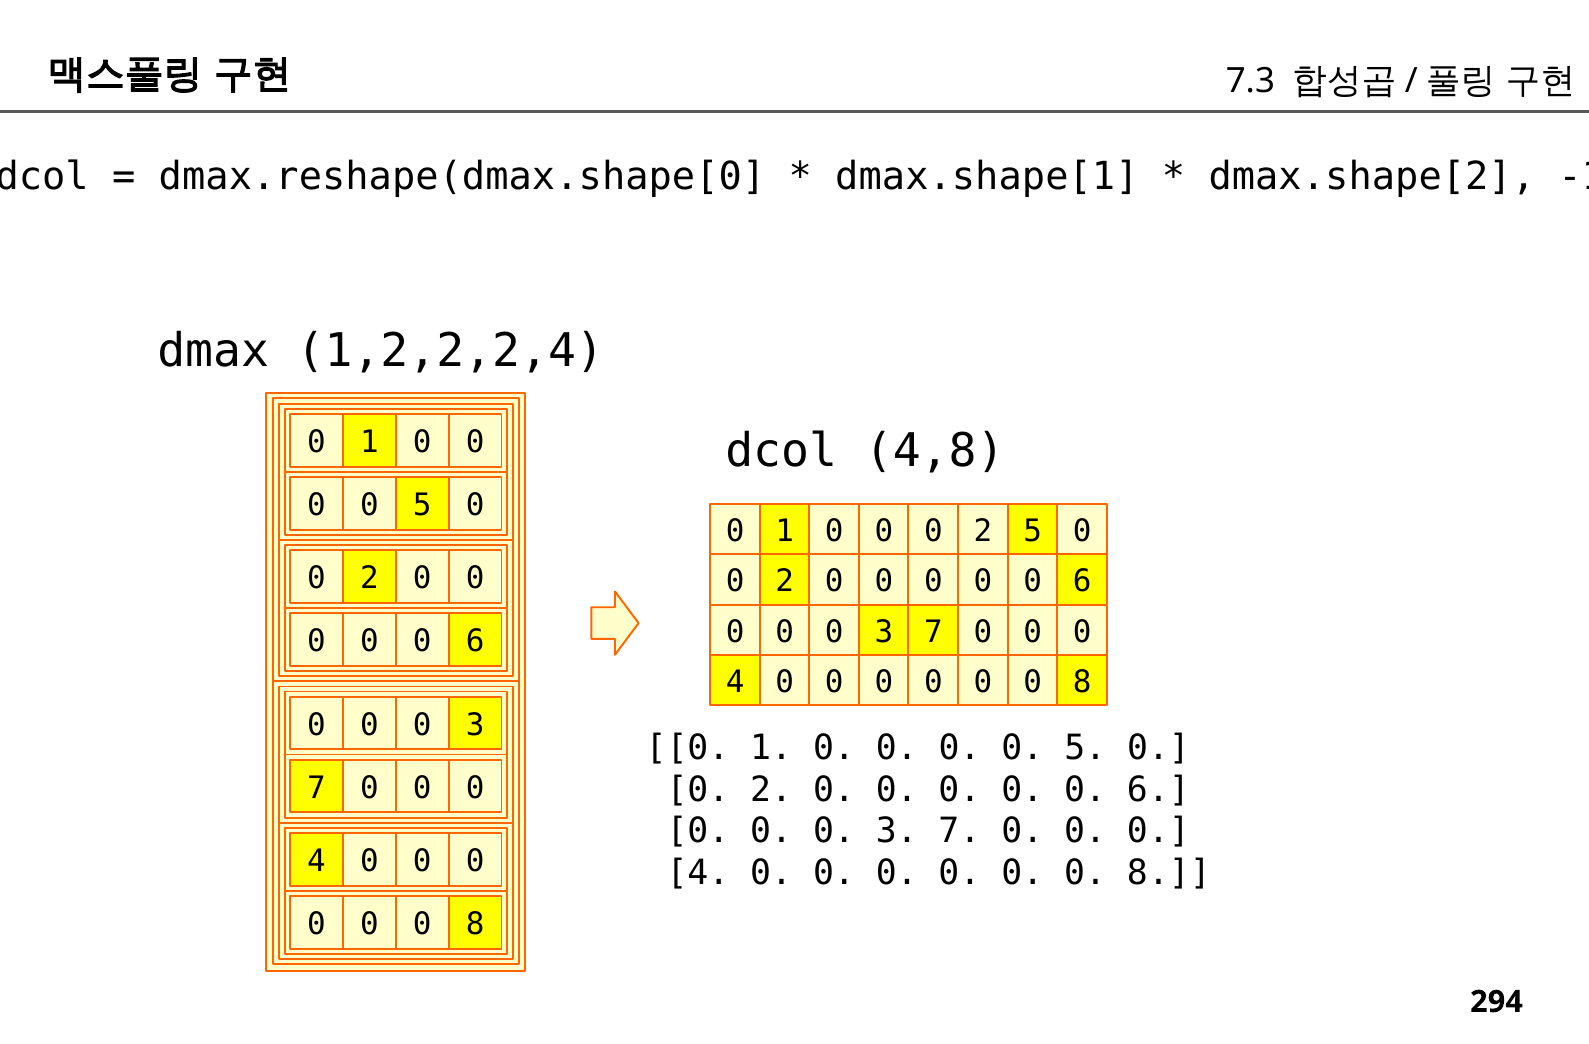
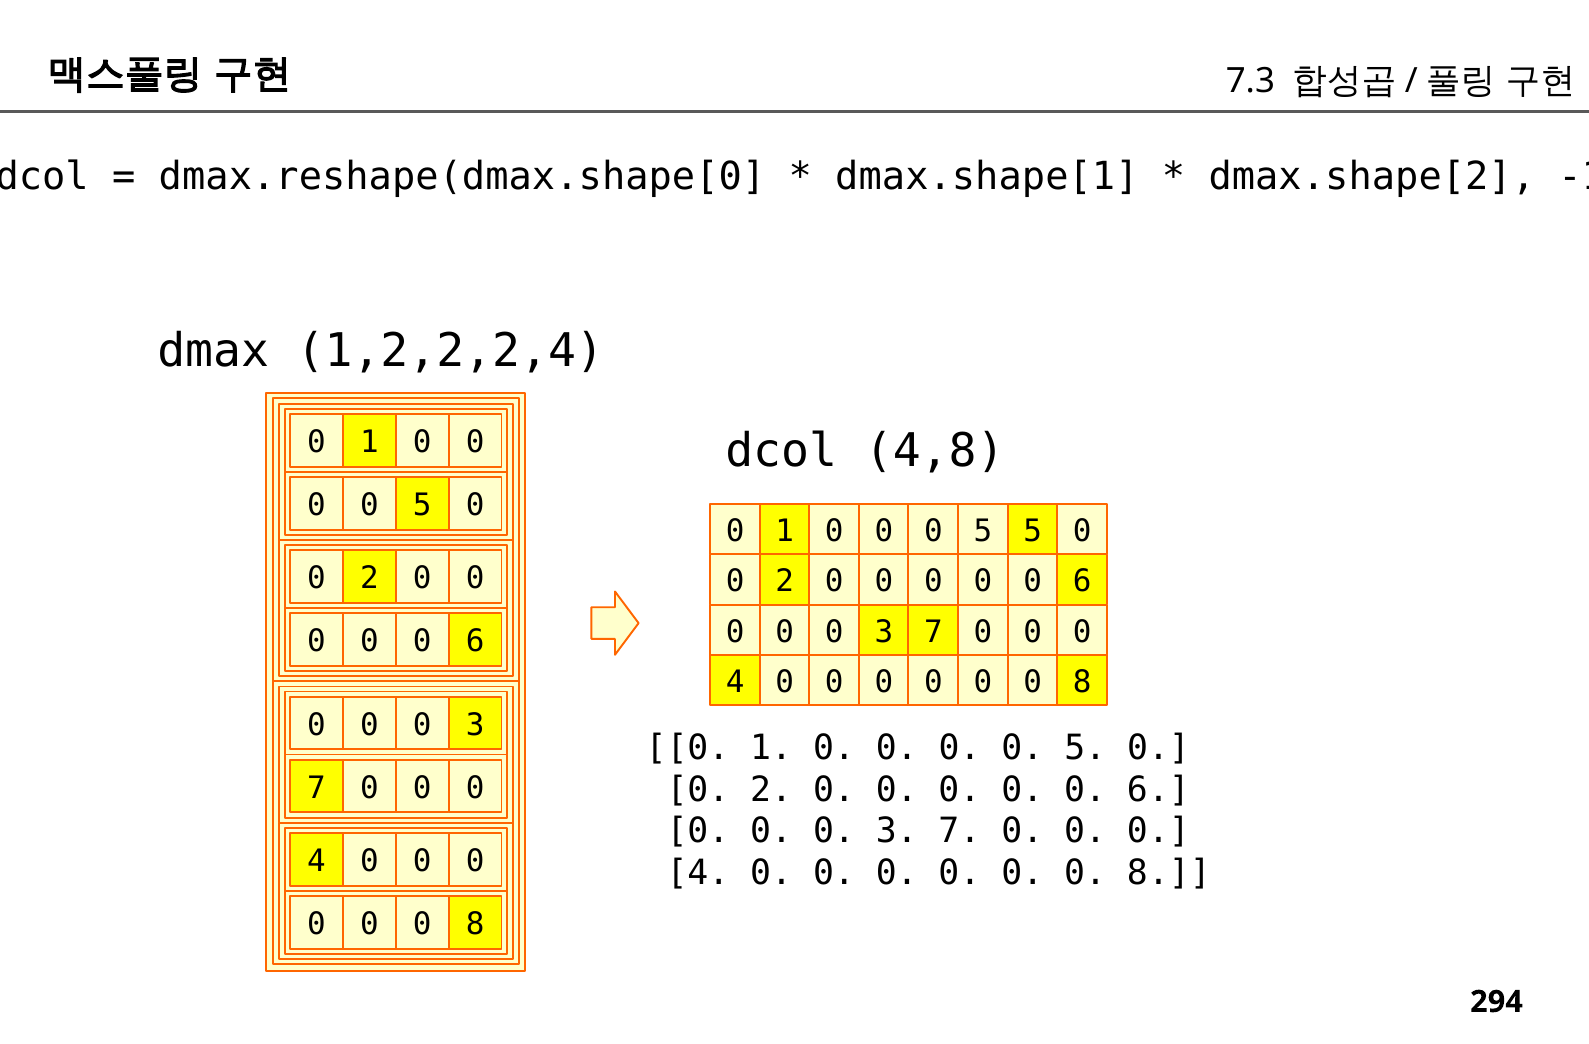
2 at (983, 531): 2 -> 5
